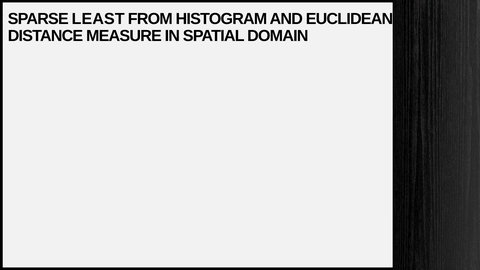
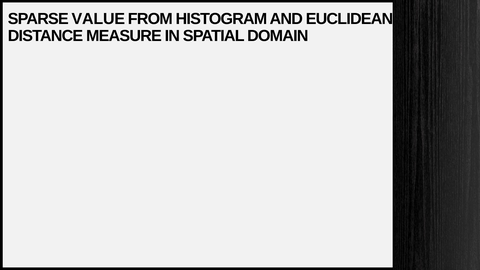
LEAST: LEAST -> VALUE
